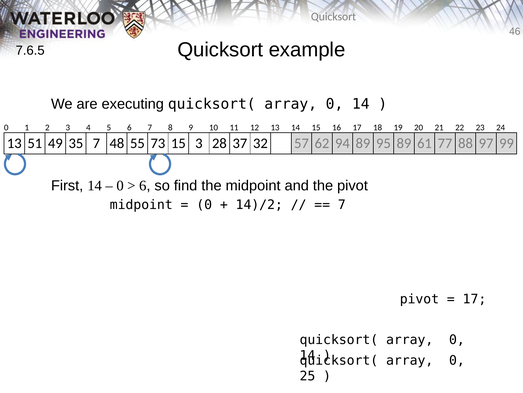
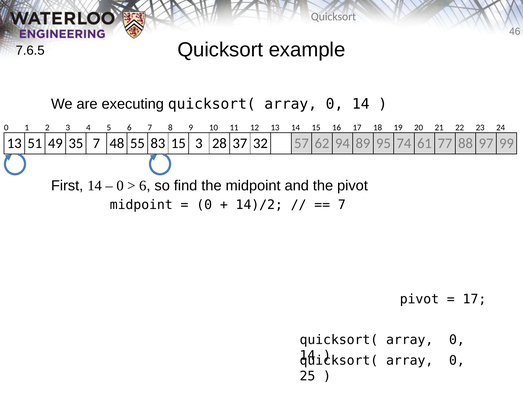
73: 73 -> 83
95 89: 89 -> 74
